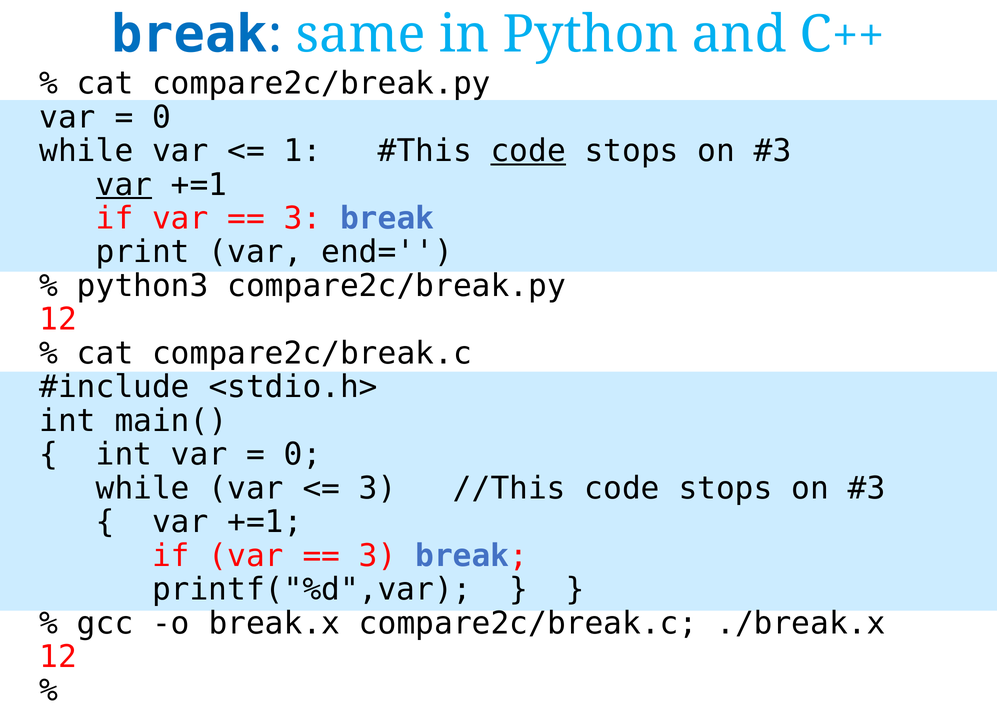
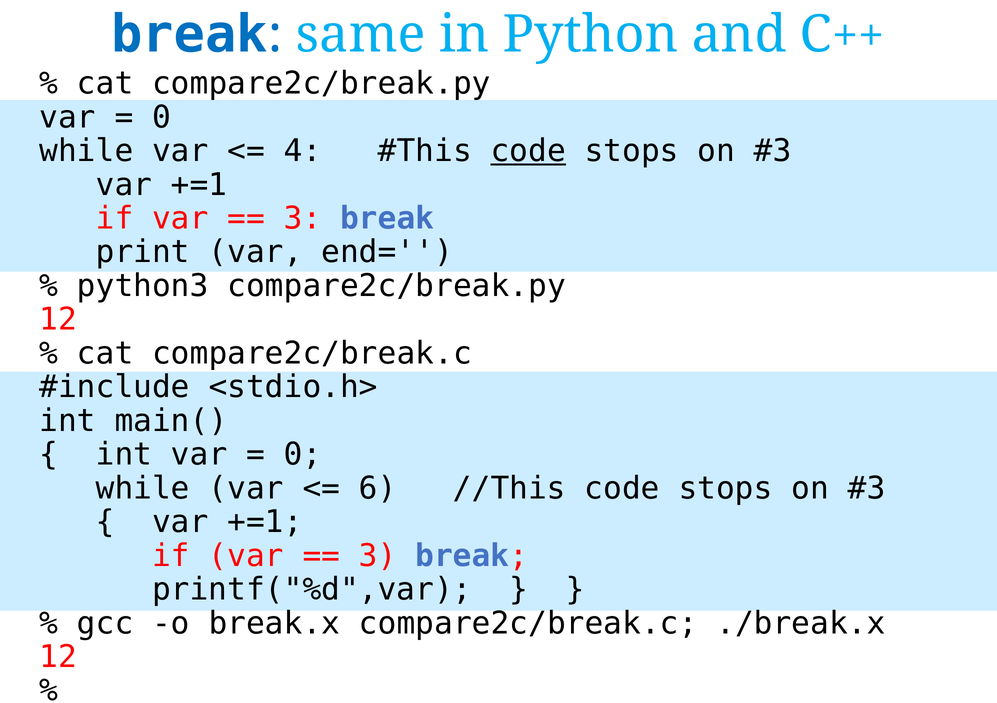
1: 1 -> 4
var at (124, 185) underline: present -> none
3 at (378, 488): 3 -> 6
